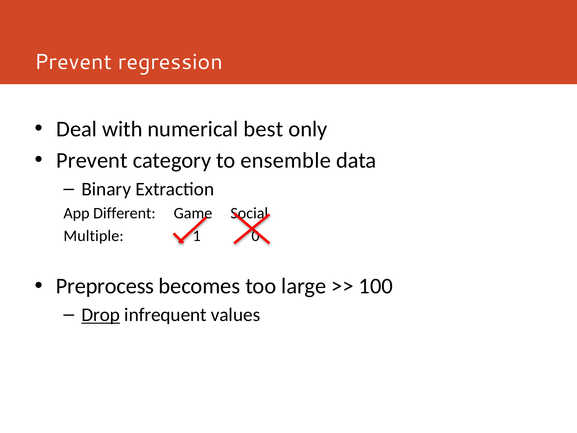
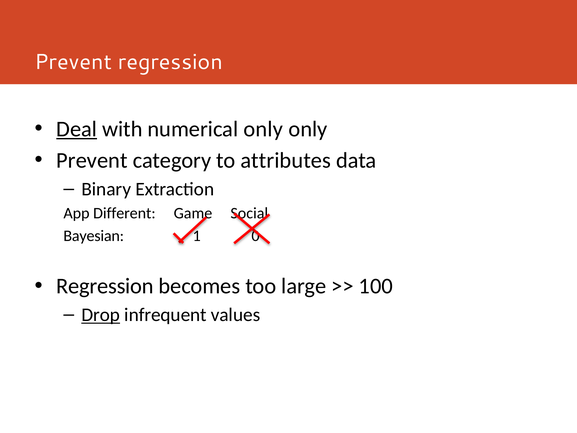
Deal underline: none -> present
numerical best: best -> only
ensemble: ensemble -> attributes
Multiple: Multiple -> Bayesian
Preprocess at (105, 286): Preprocess -> Regression
